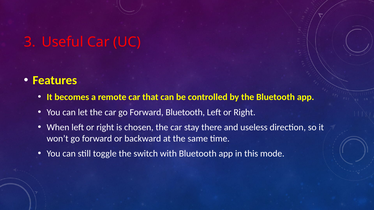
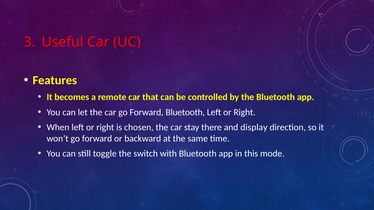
useless: useless -> display
